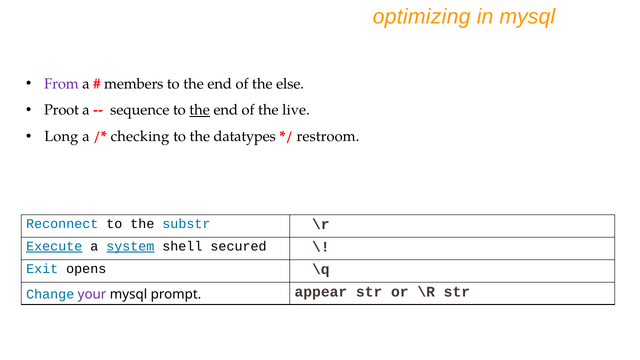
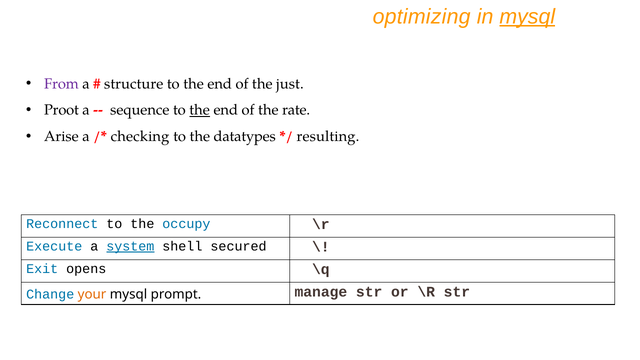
mysql at (527, 17) underline: none -> present
members: members -> structure
else: else -> just
live: live -> rate
Long: Long -> Arise
restroom: restroom -> resulting
substr: substr -> occupy
Execute underline: present -> none
your colour: purple -> orange
appear: appear -> manage
